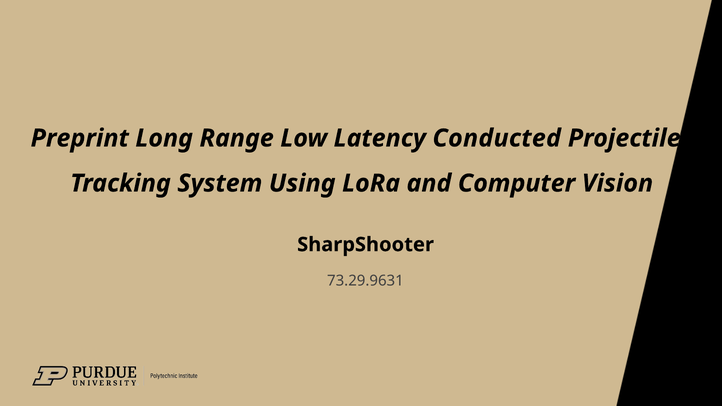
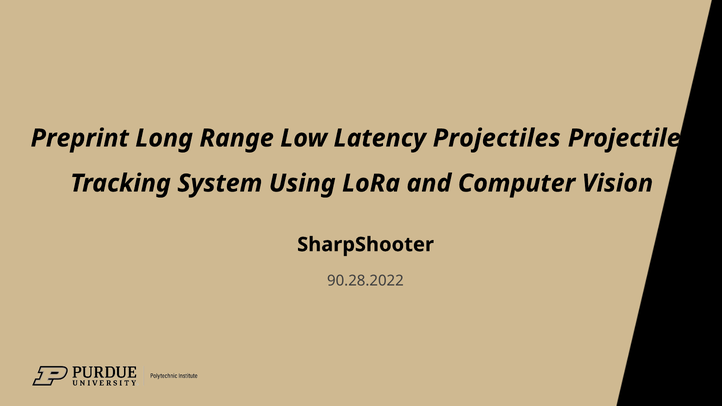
Latency Conducted: Conducted -> Projectiles
73.29.9631: 73.29.9631 -> 90.28.2022
